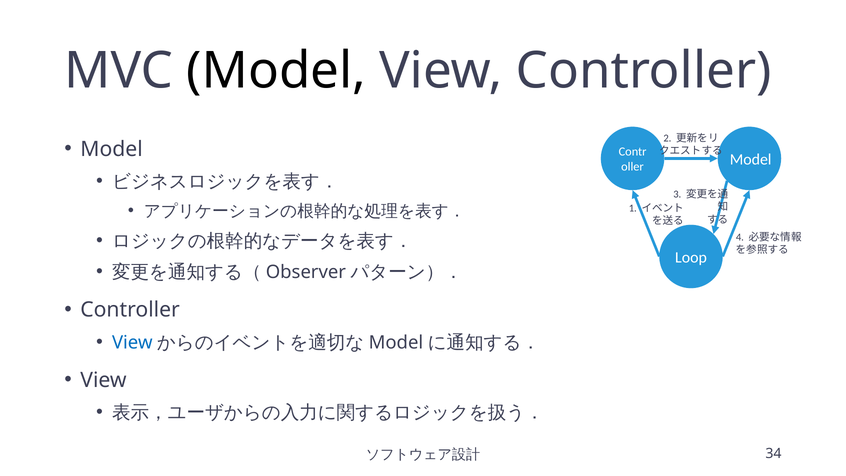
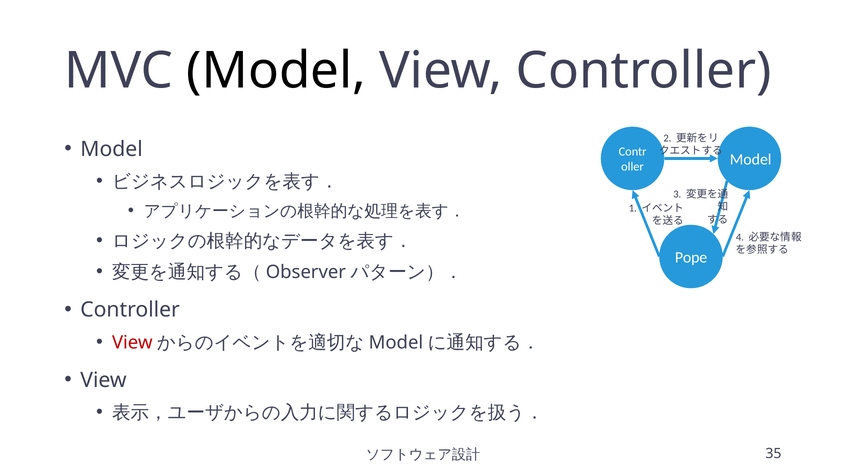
Loop: Loop -> Pope
View at (132, 342) colour: blue -> red
34: 34 -> 35
